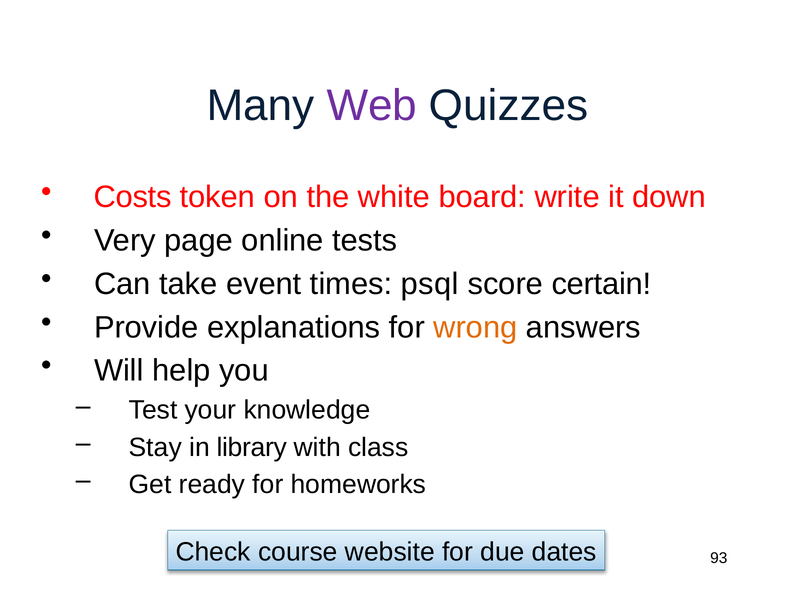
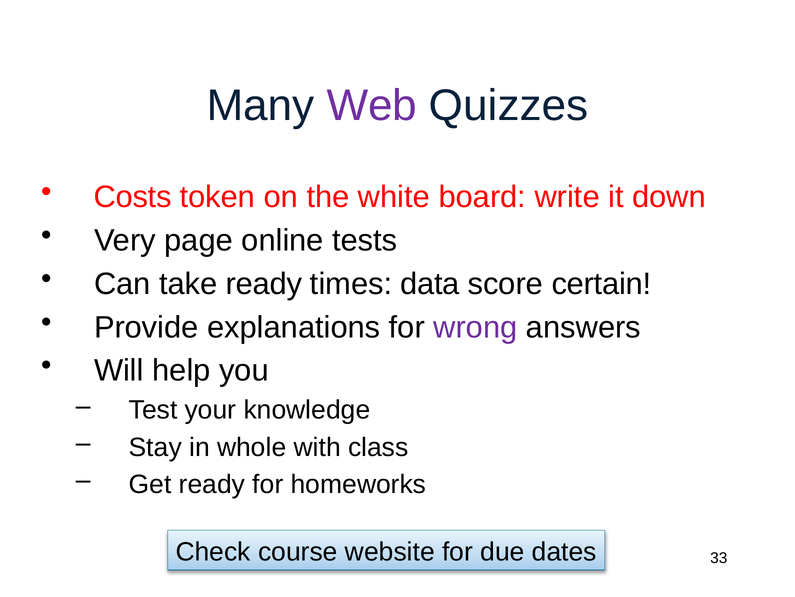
take event: event -> ready
psql: psql -> data
wrong colour: orange -> purple
library: library -> whole
93: 93 -> 33
